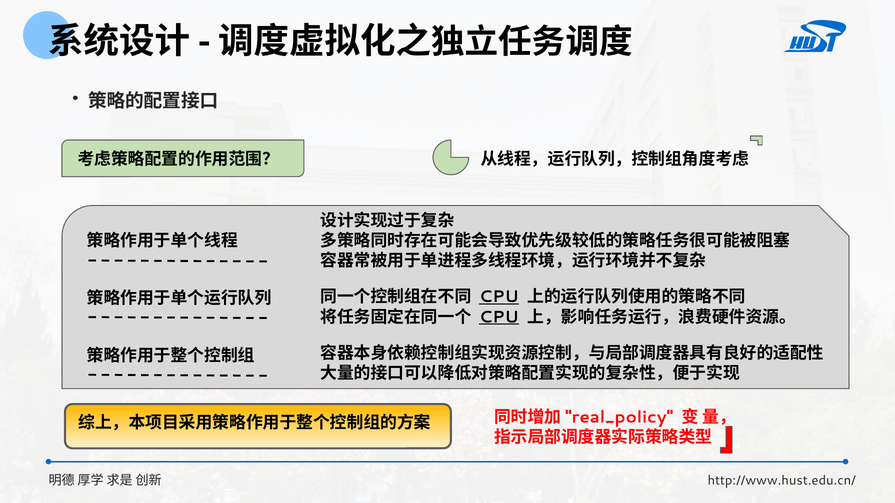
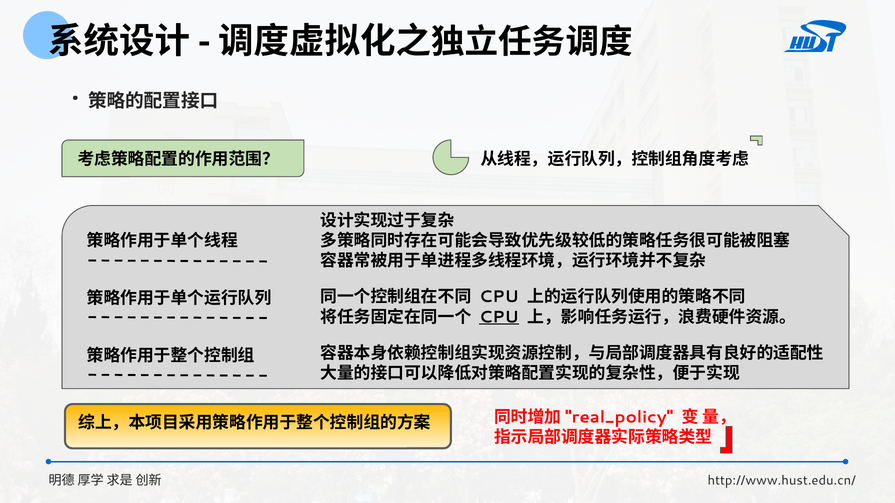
CPU at (499, 297) underline: present -> none
